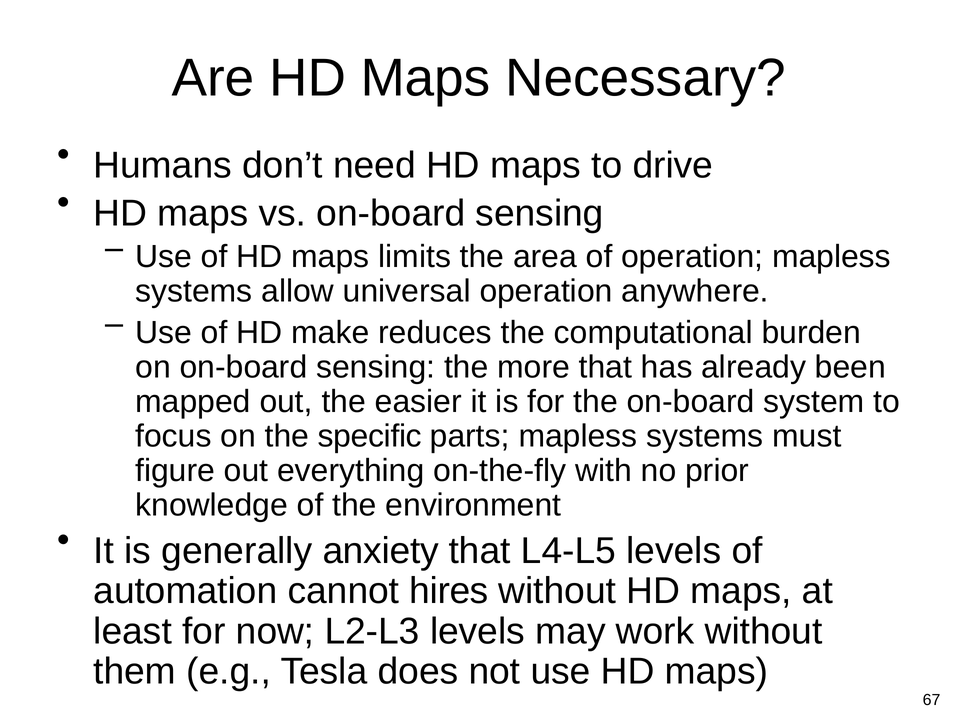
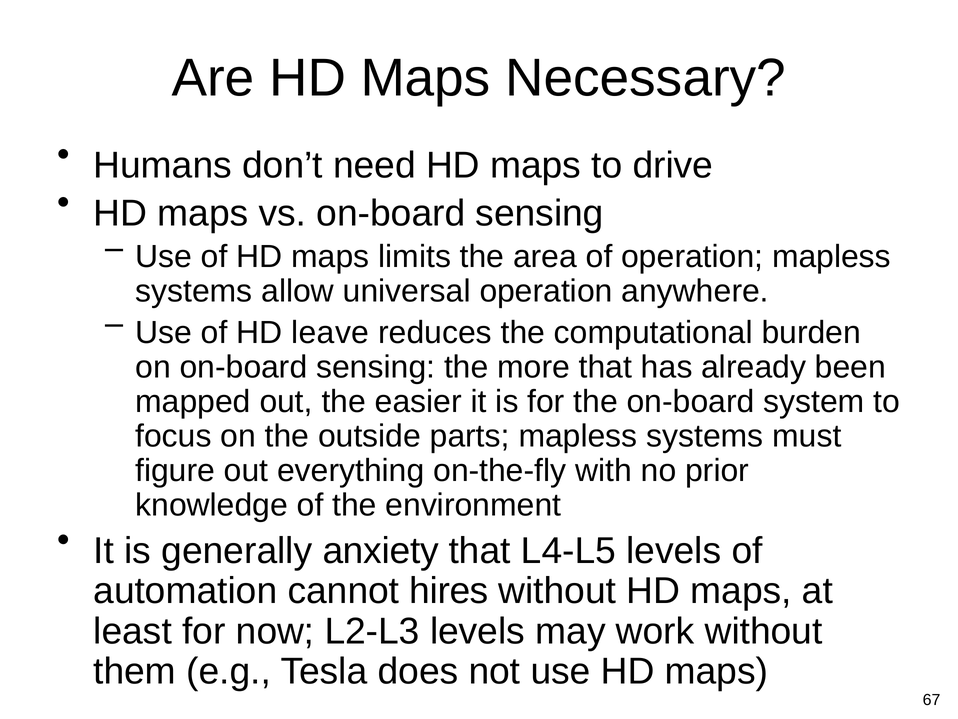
make: make -> leave
specific: specific -> outside
